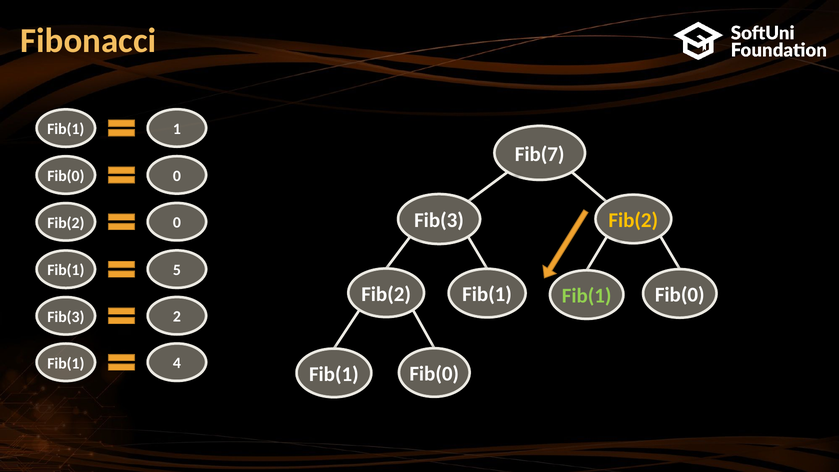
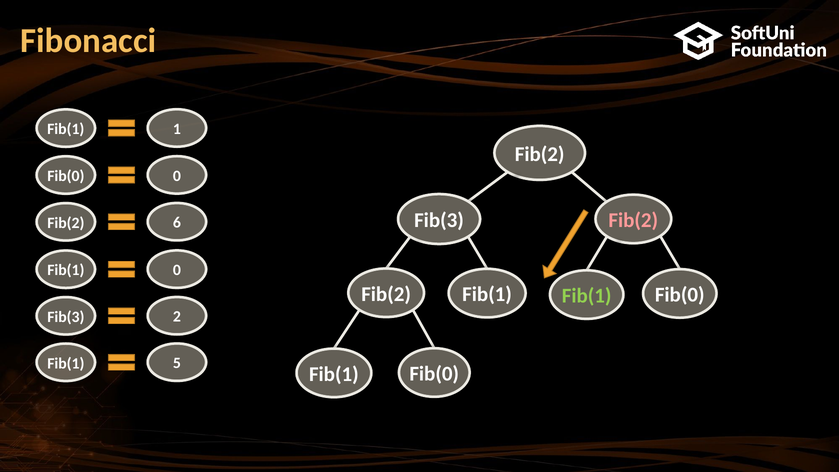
Fib(7 at (540, 154): Fib(7 -> Fib(2
Fib(2 at (633, 220) colour: yellow -> pink
Fib(2 0: 0 -> 6
Fib(1 5: 5 -> 0
4: 4 -> 5
